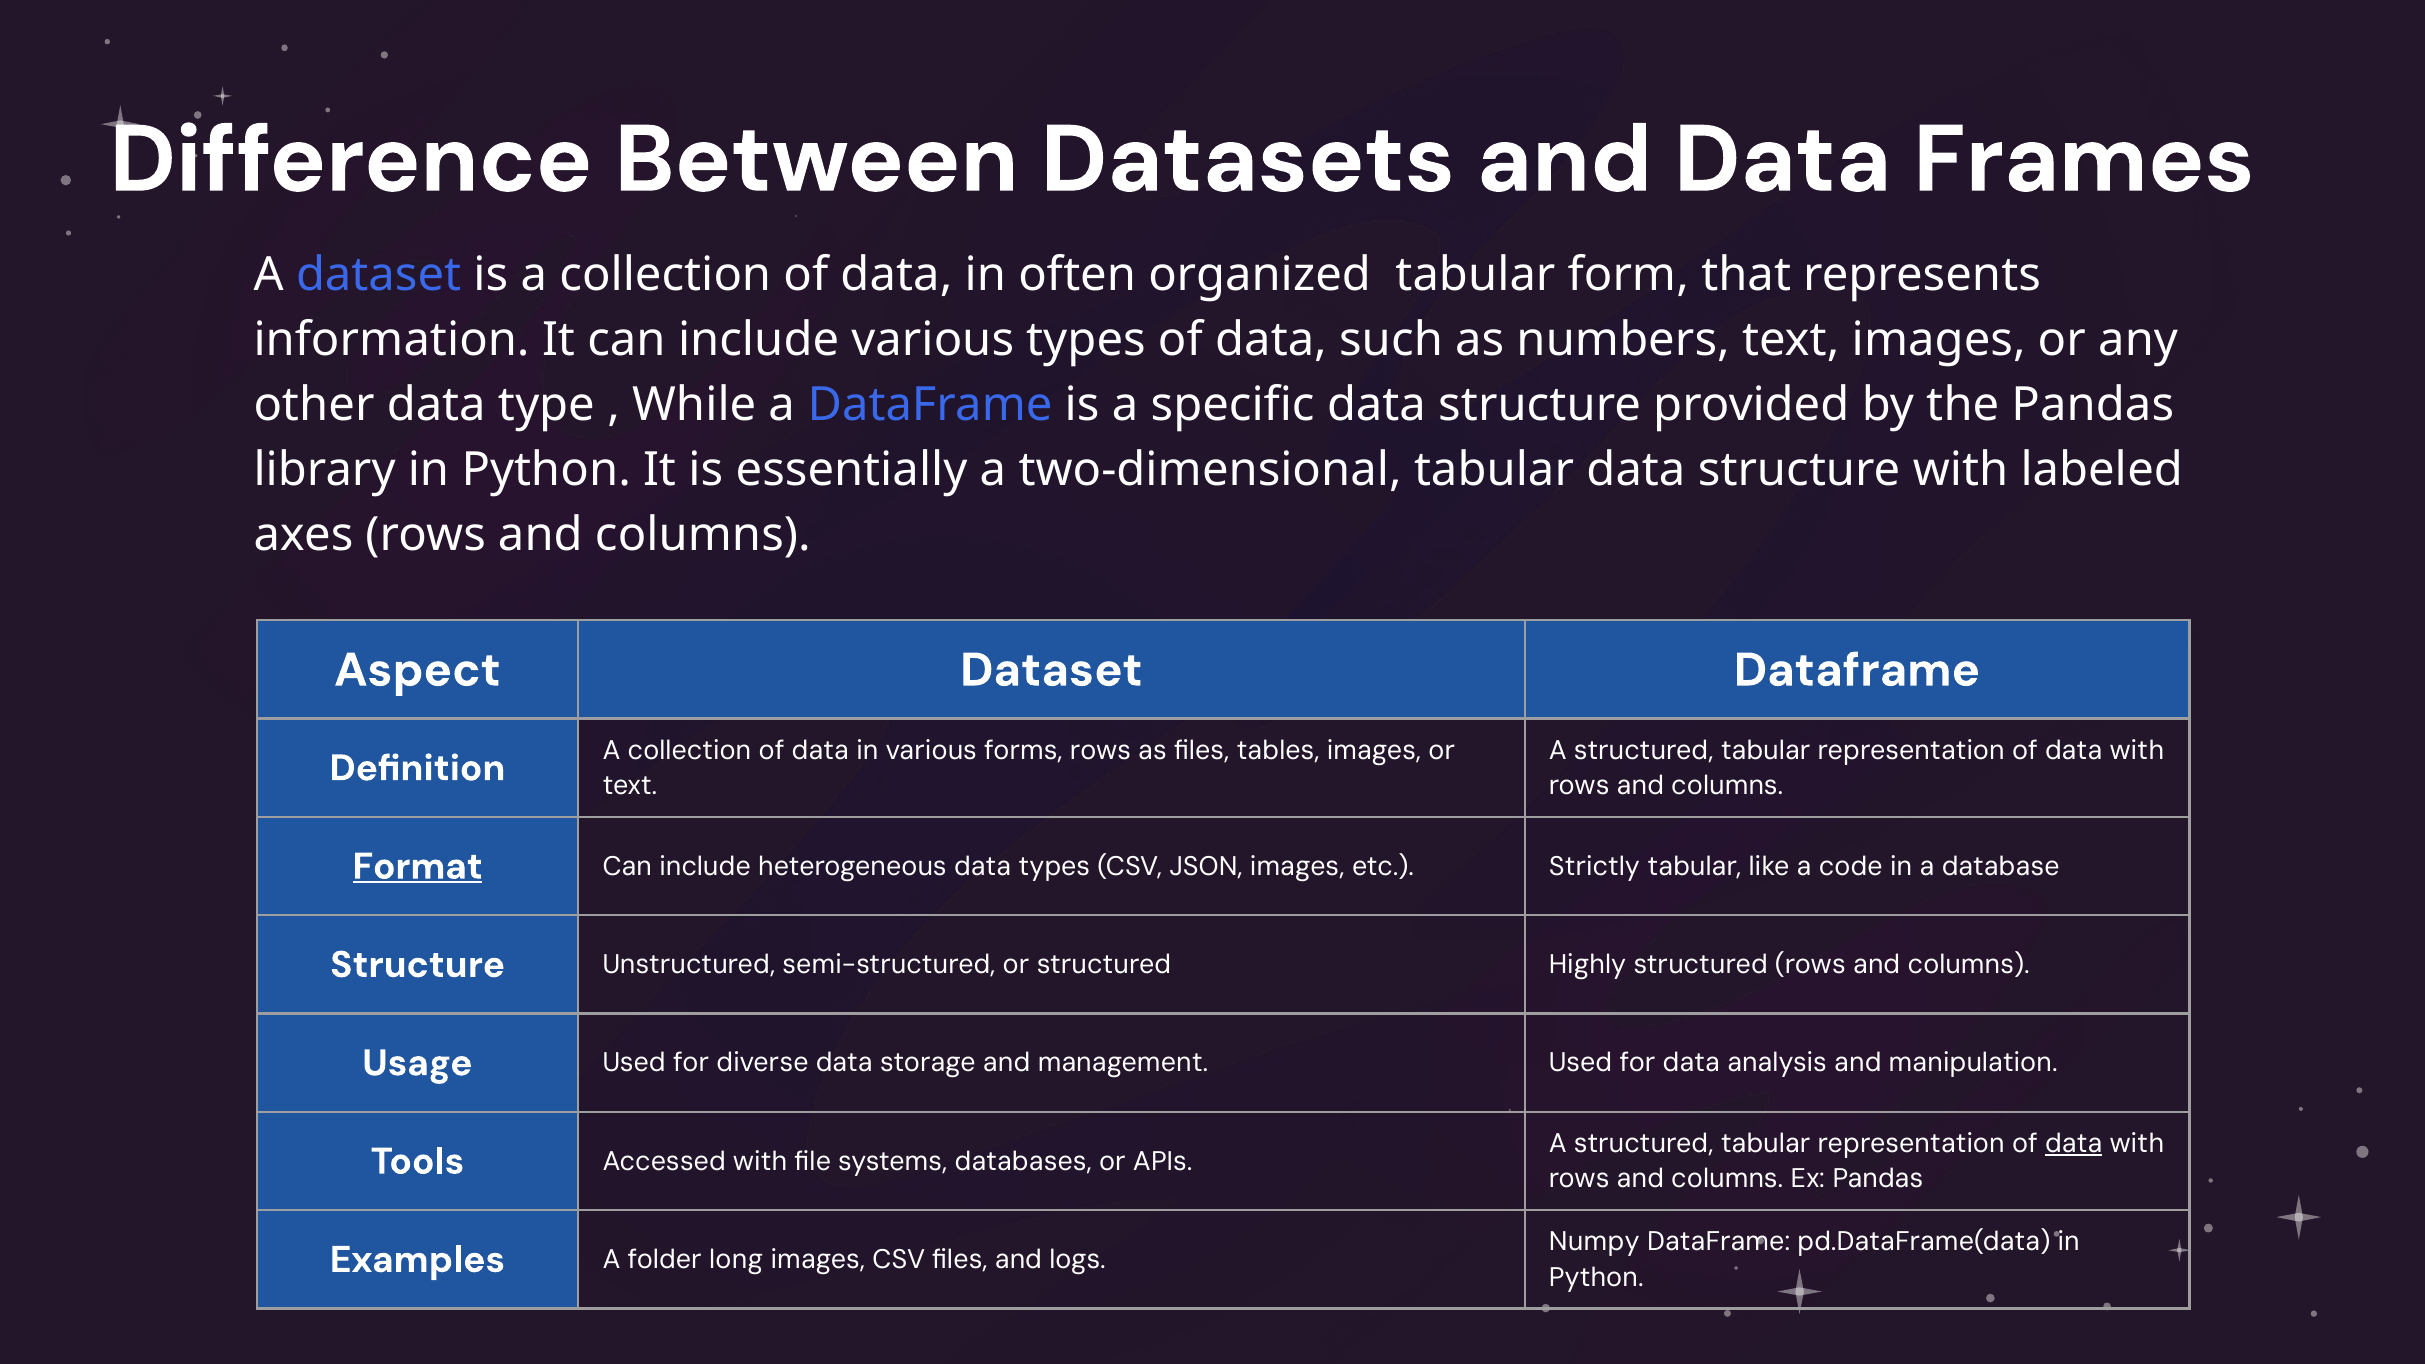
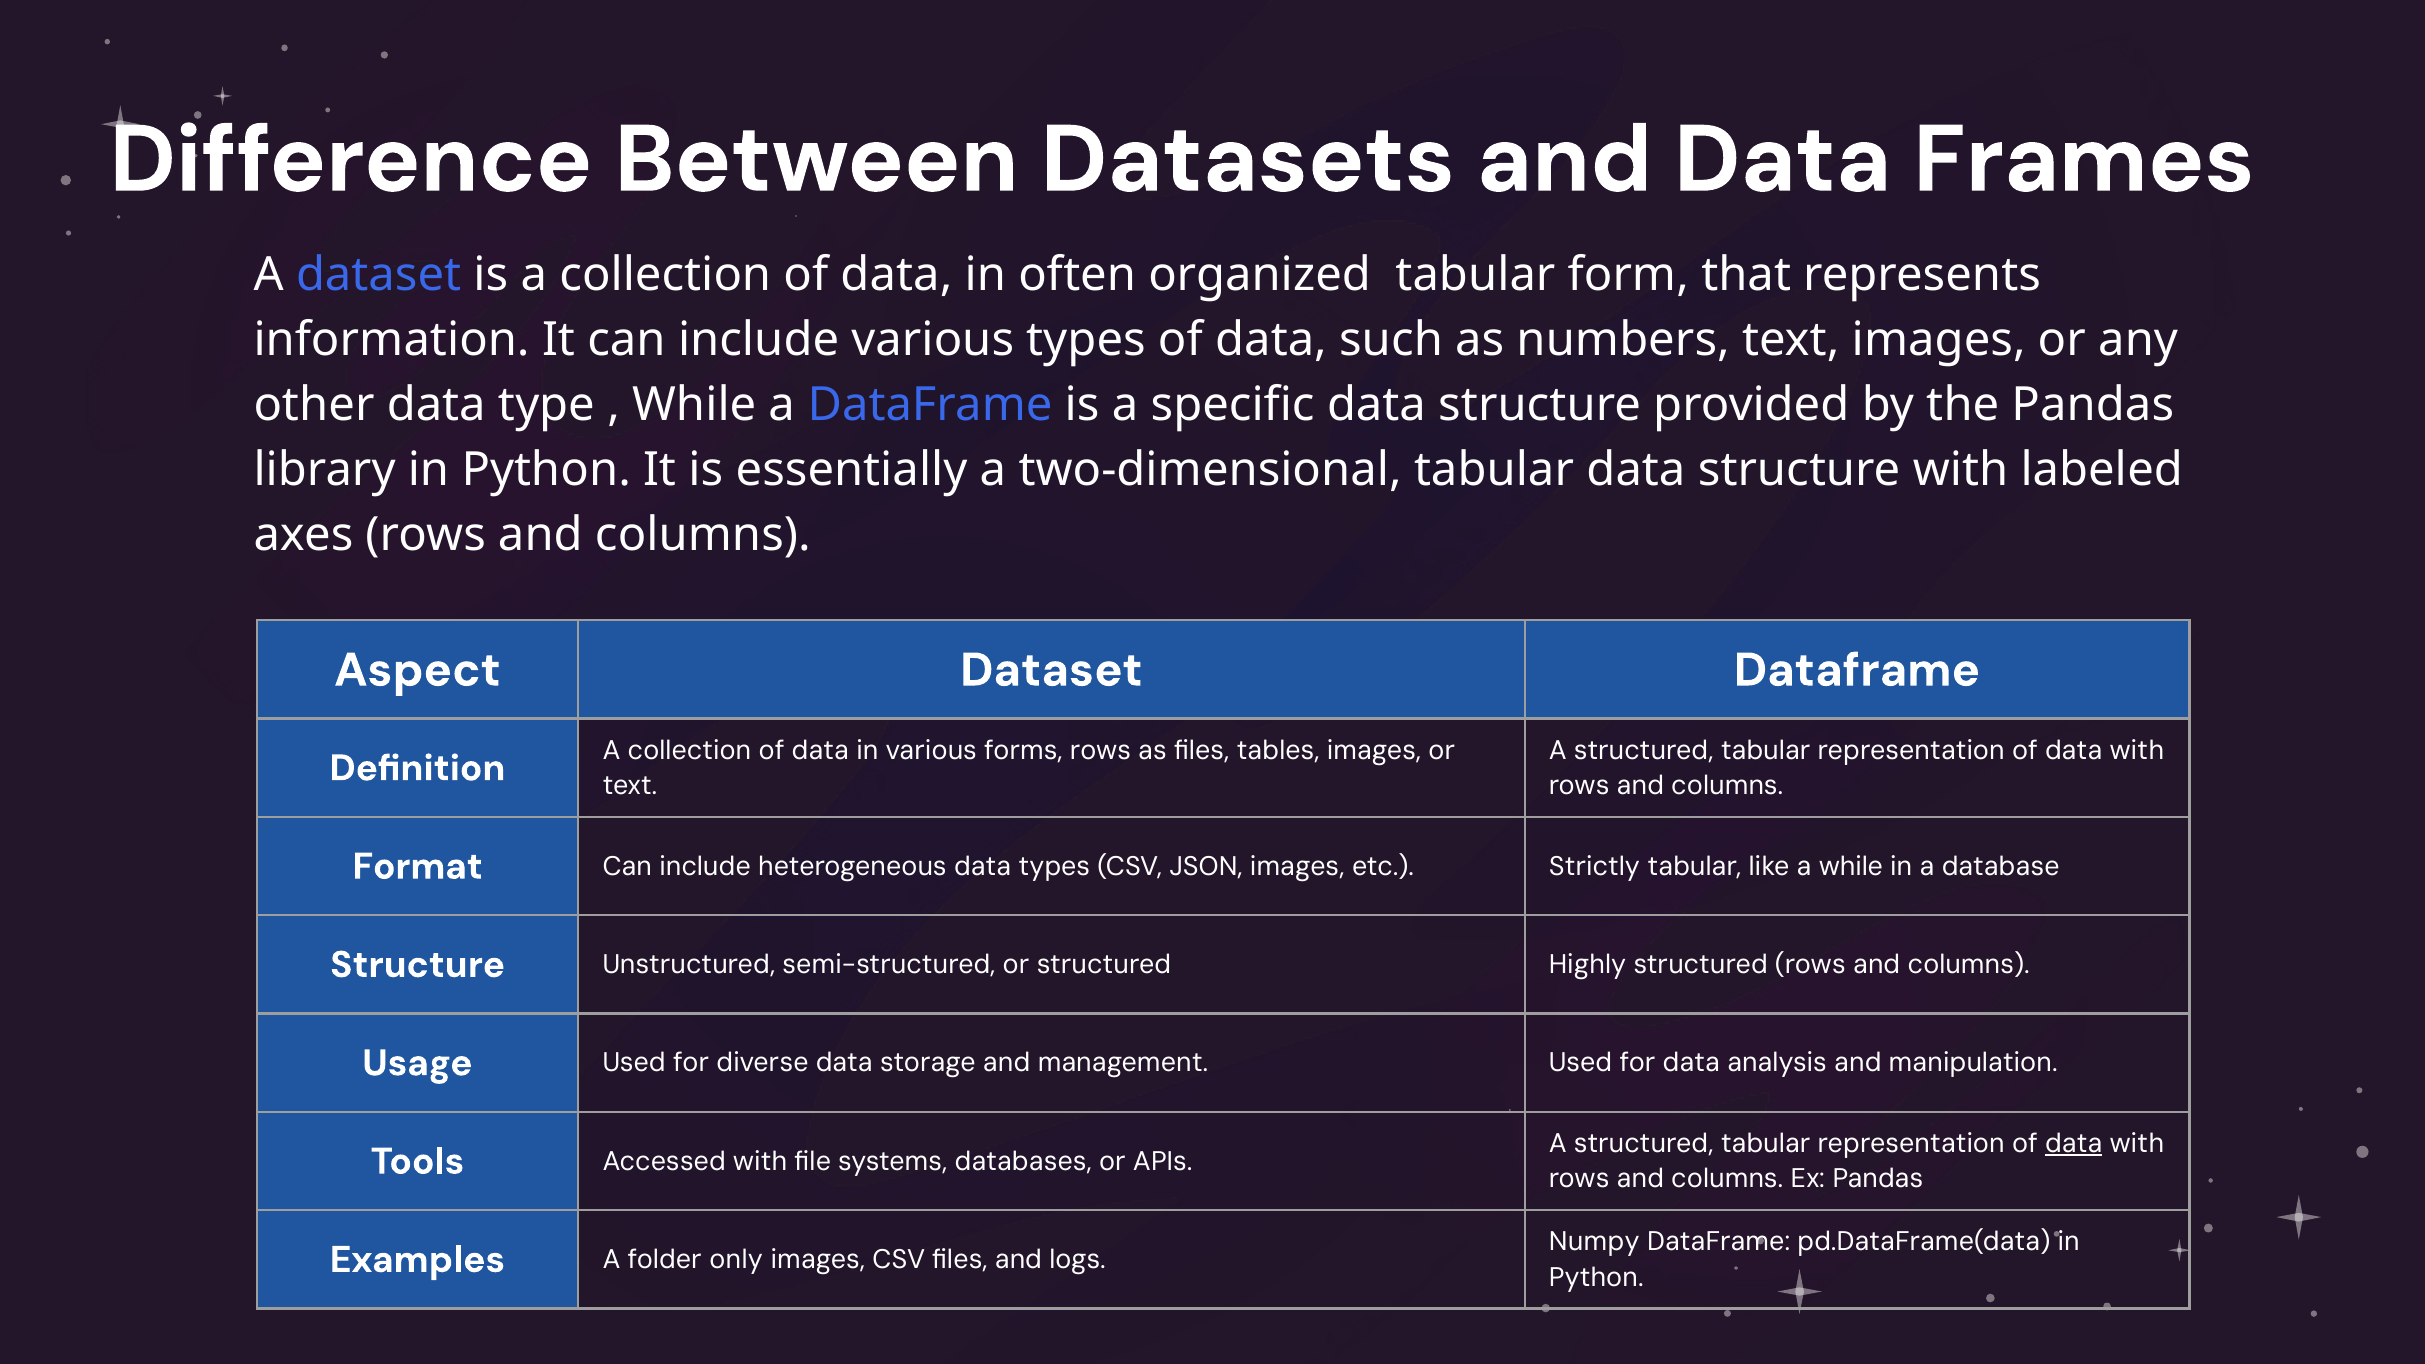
Format underline: present -> none
a code: code -> while
long: long -> only
